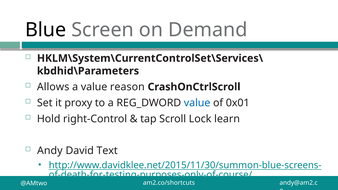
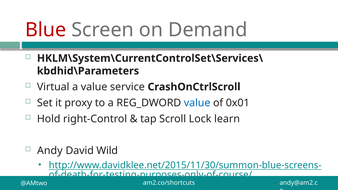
Blue colour: black -> red
Allows: Allows -> Virtual
reason: reason -> service
Text: Text -> Wild
